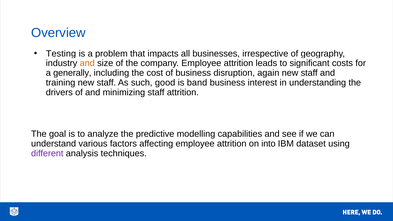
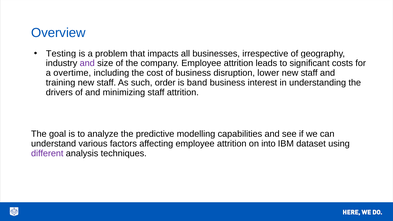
and at (87, 63) colour: orange -> purple
generally: generally -> overtime
again: again -> lower
good: good -> order
